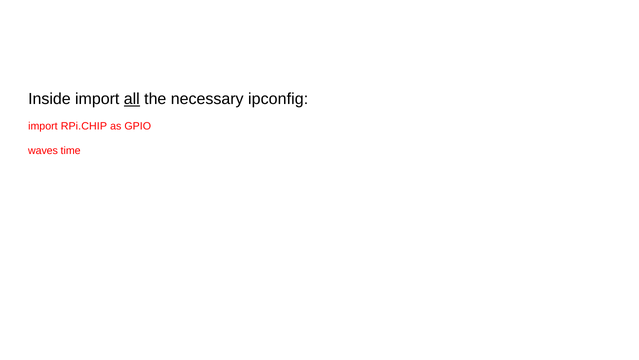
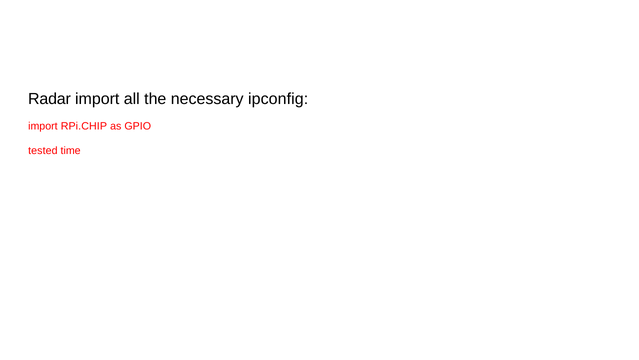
Inside: Inside -> Radar
all underline: present -> none
waves: waves -> tested
